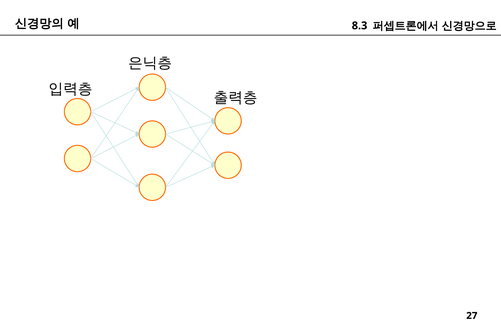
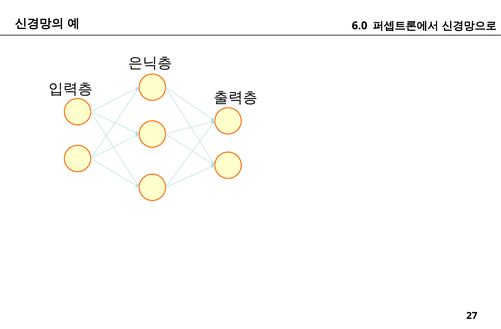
8.3: 8.3 -> 6.0
